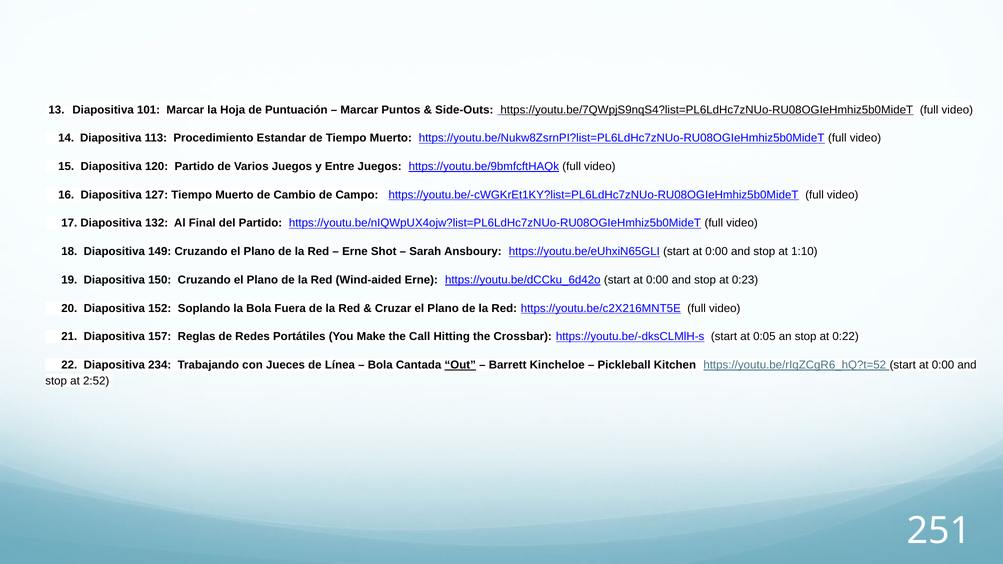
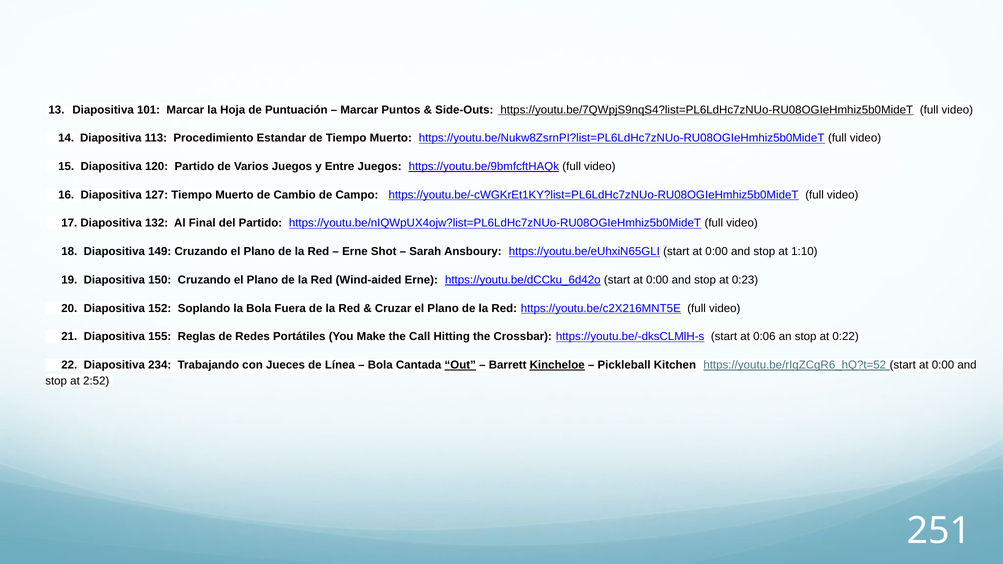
157: 157 -> 155
0:05: 0:05 -> 0:06
Kincheloe underline: none -> present
